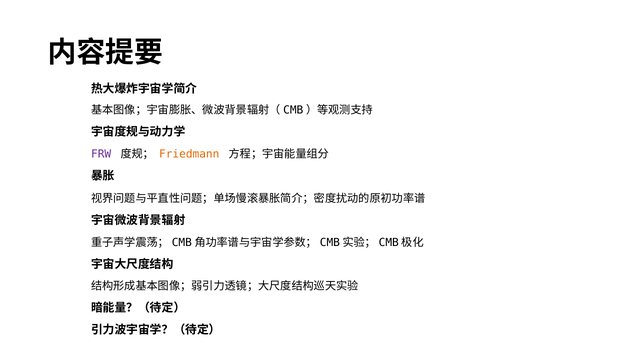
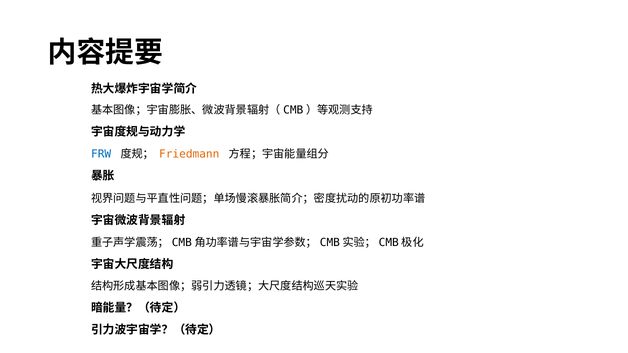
FRW colour: purple -> blue
